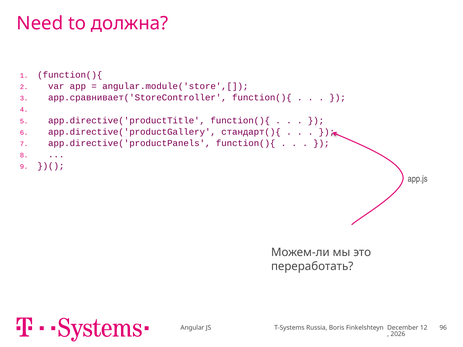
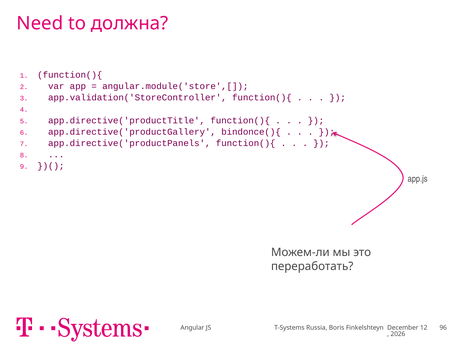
app.сравнивает('StoreController: app.сравнивает('StoreController -> app.validation('StoreController
стандарт(){: стандарт(){ -> bindonce(){
